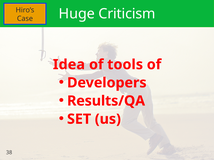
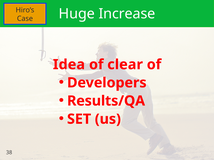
Criticism: Criticism -> Increase
tools: tools -> clear
